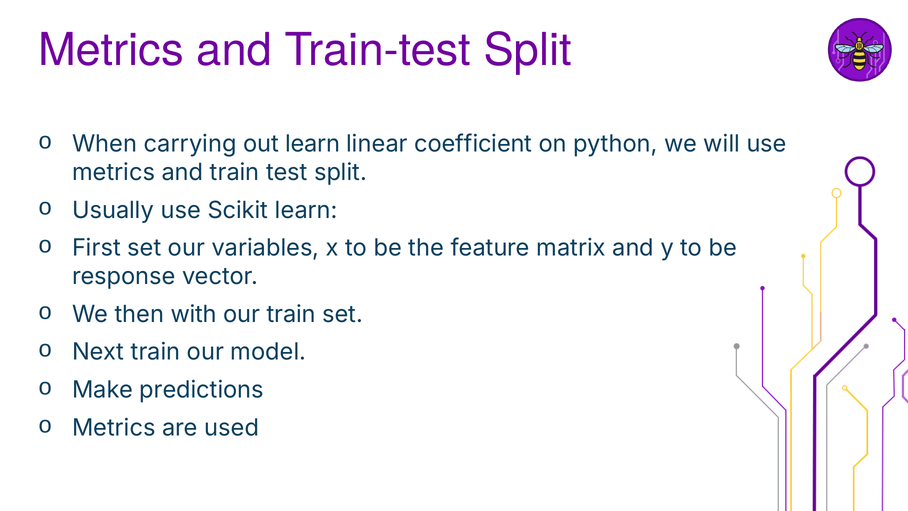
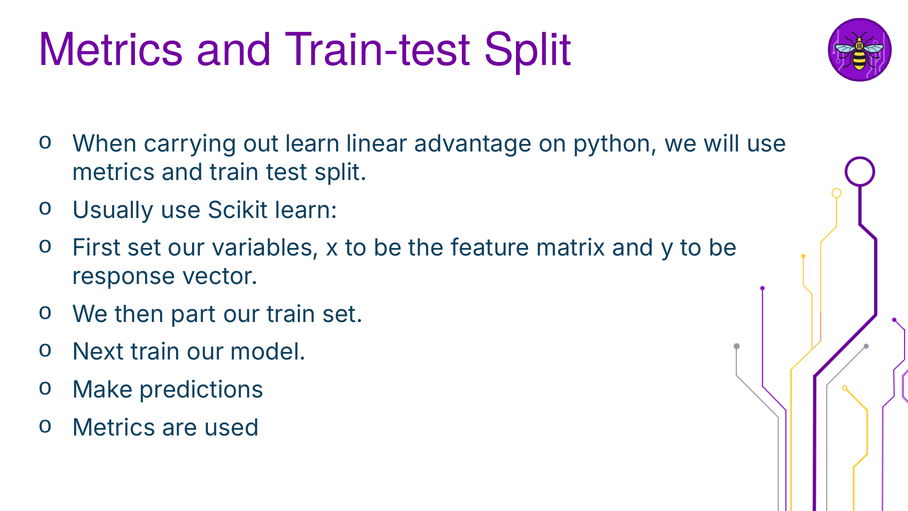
coefficient: coefficient -> advantage
with: with -> part
